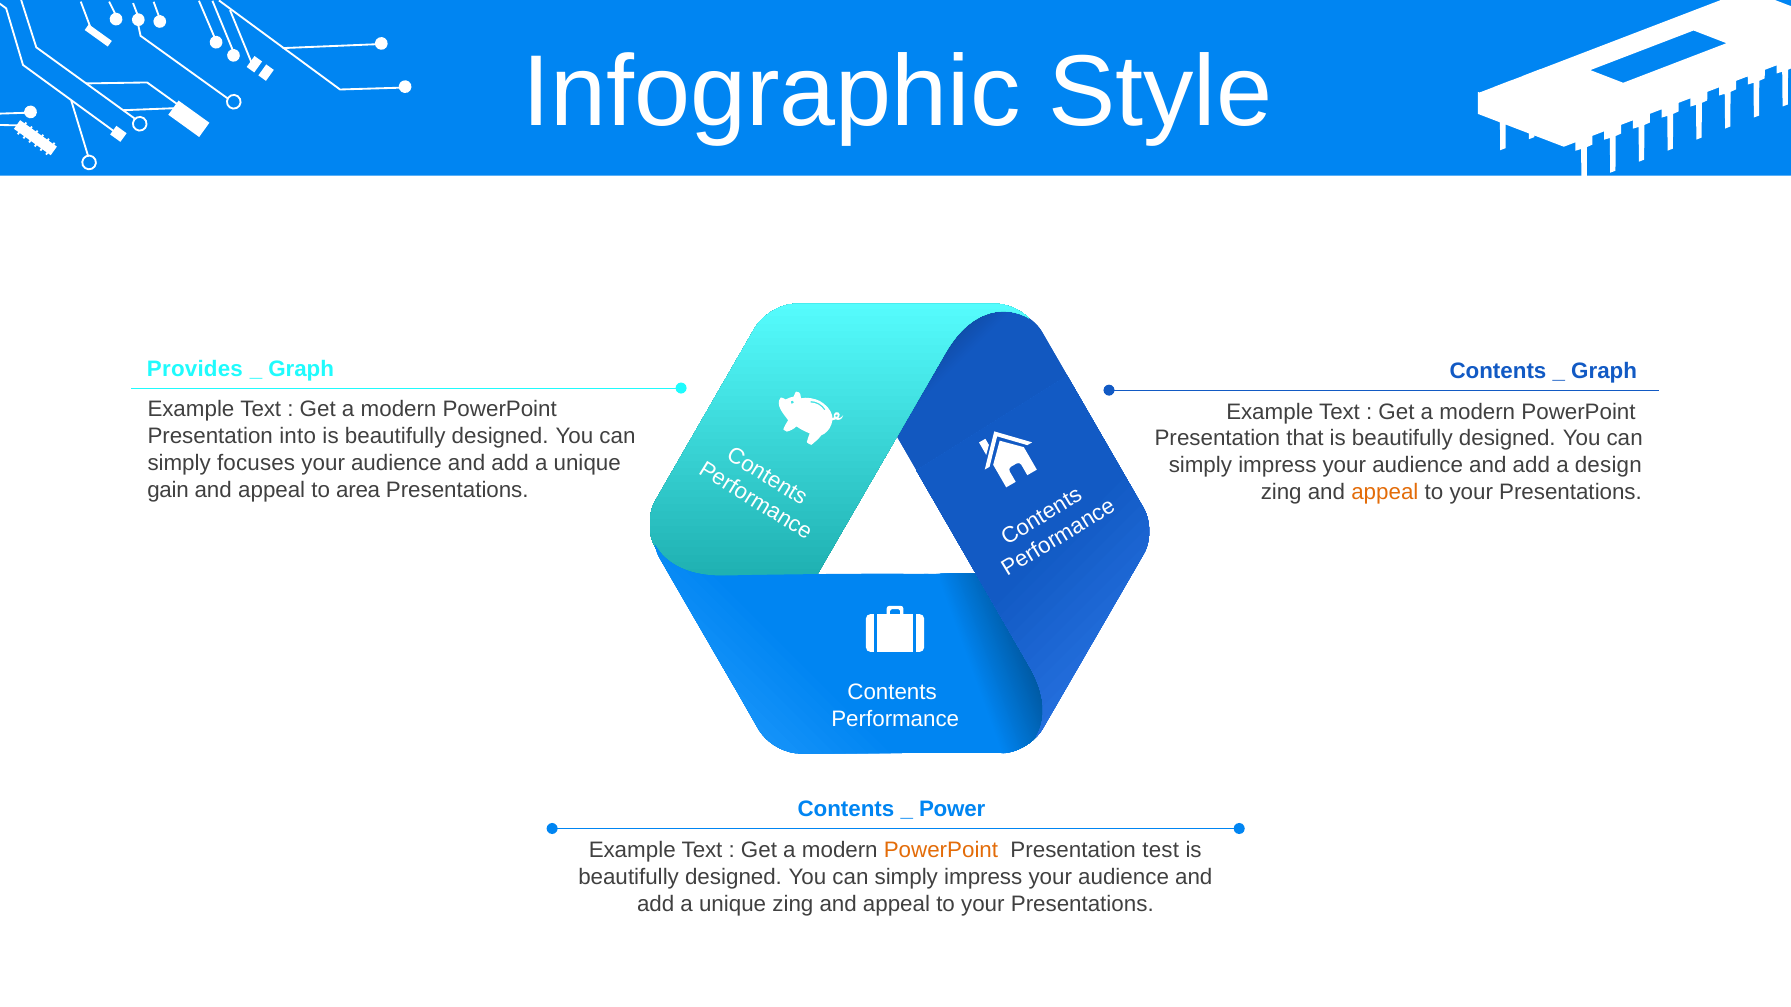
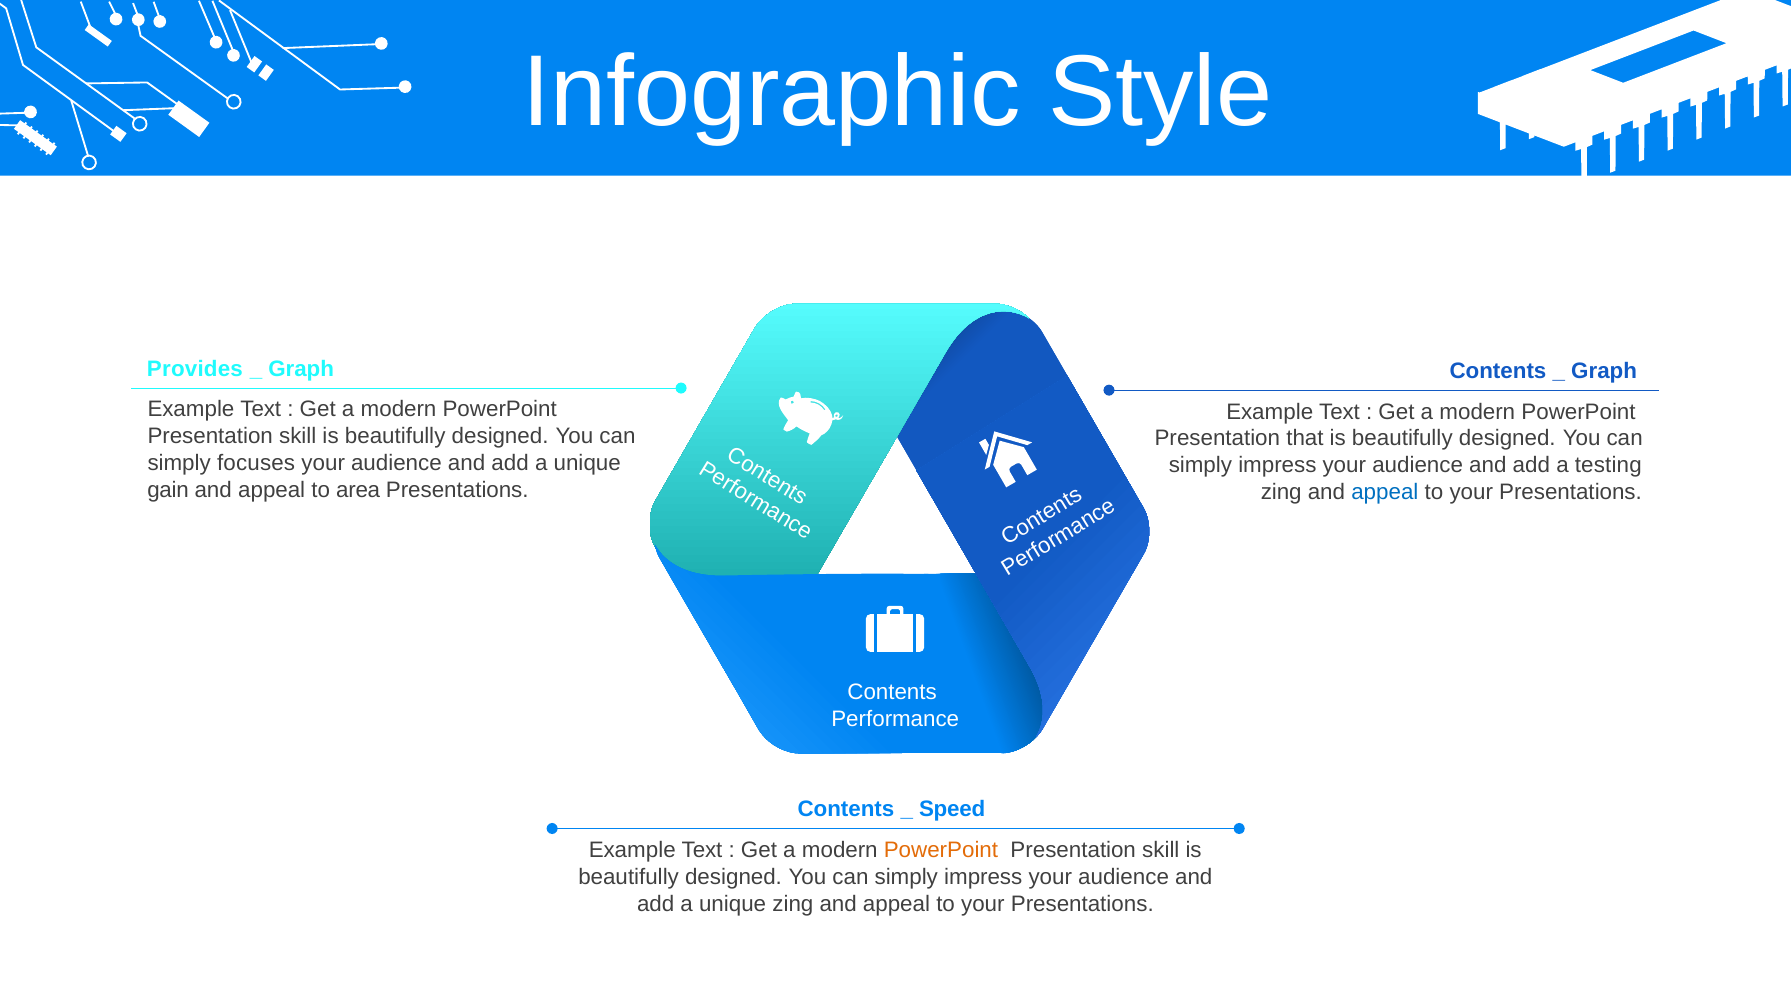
into at (298, 437): into -> skill
design: design -> testing
appeal at (1385, 492) colour: orange -> blue
Power: Power -> Speed
test at (1161, 850): test -> skill
